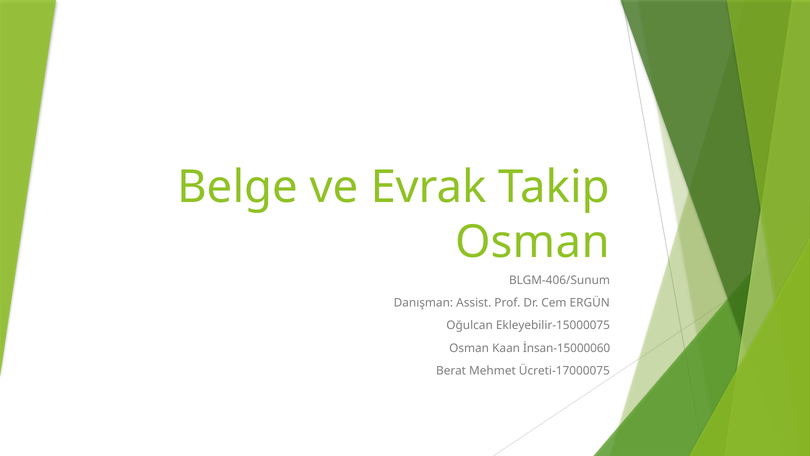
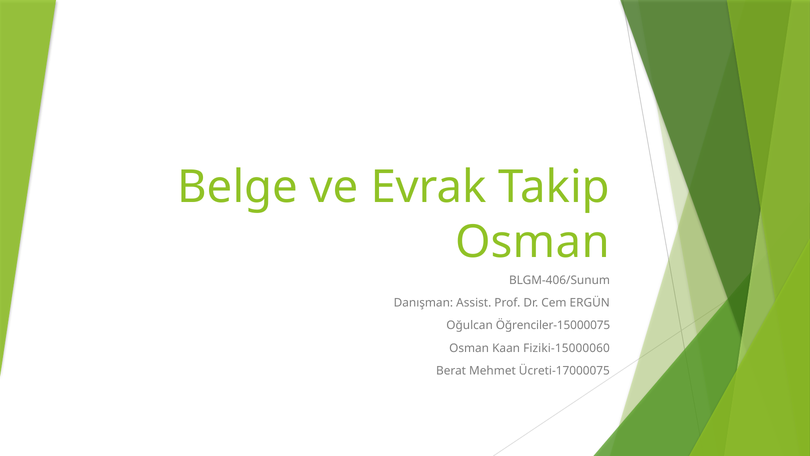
Ekleyebilir-15000075: Ekleyebilir-15000075 -> Öğrenciler-15000075
İnsan-15000060: İnsan-15000060 -> Fiziki-15000060
